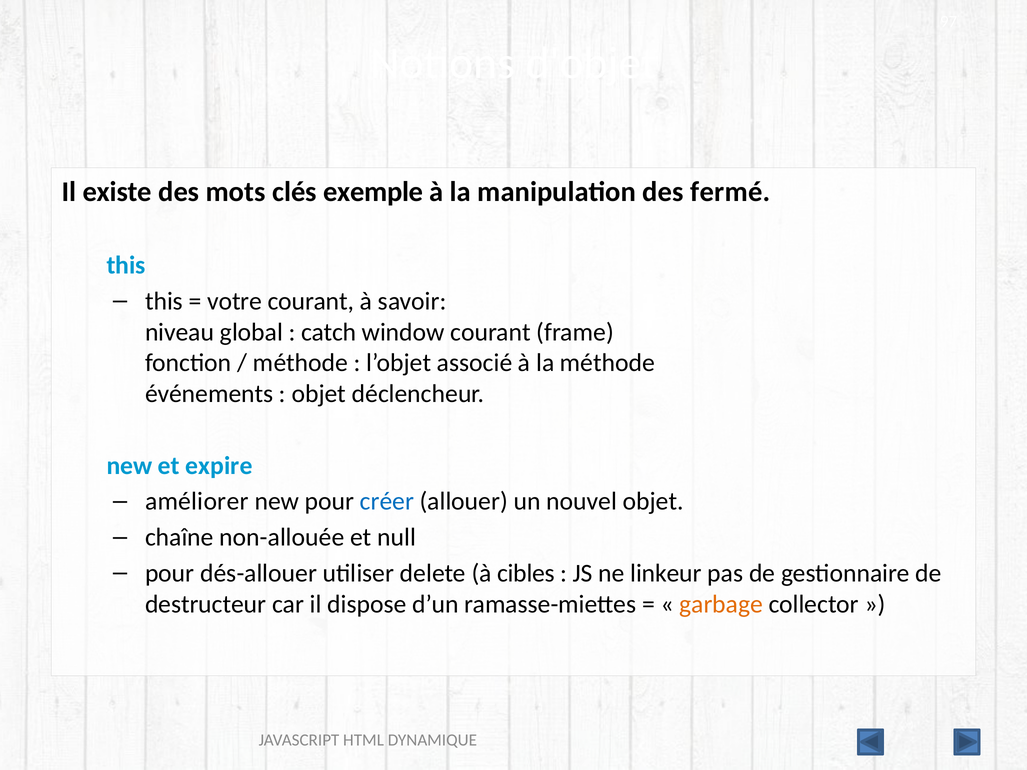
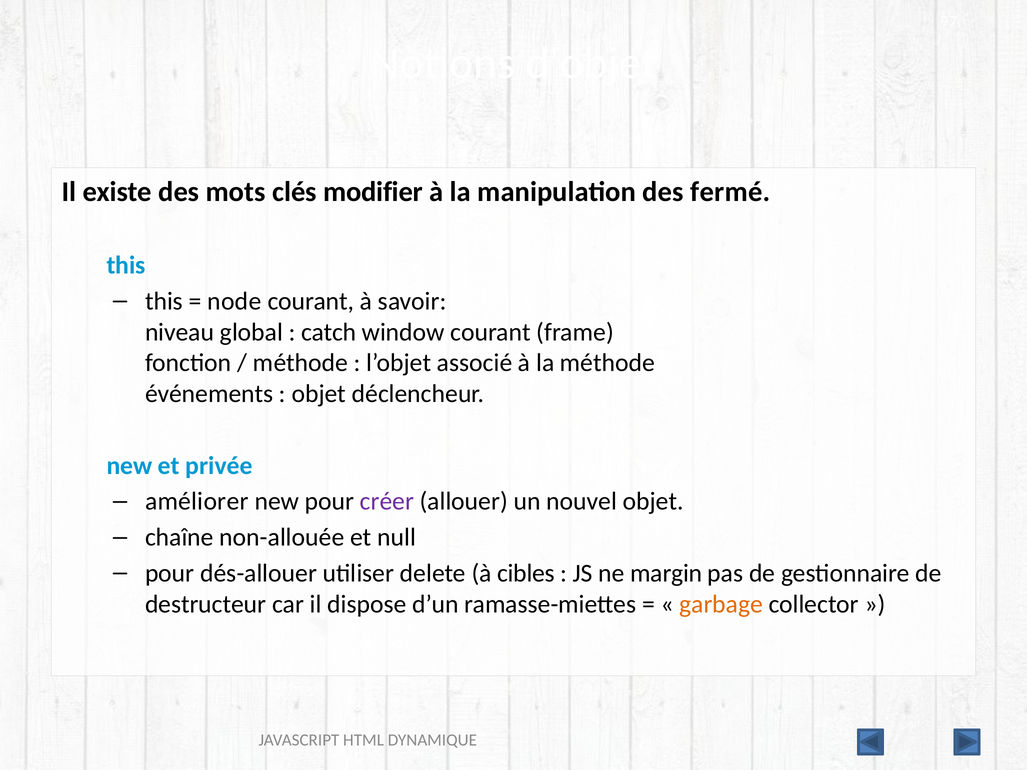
exemple: exemple -> modifier
votre: votre -> node
expire: expire -> privée
créer colour: blue -> purple
linkeur: linkeur -> margin
